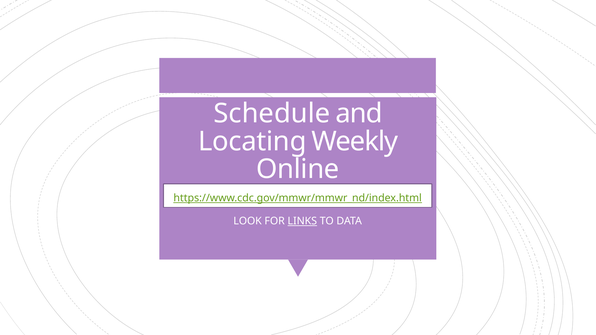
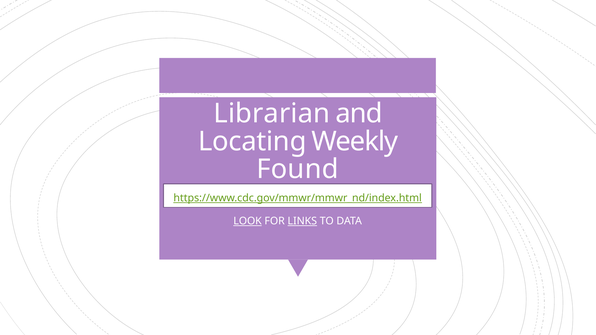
Schedule: Schedule -> Librarian
Online: Online -> Found
LOOK underline: none -> present
